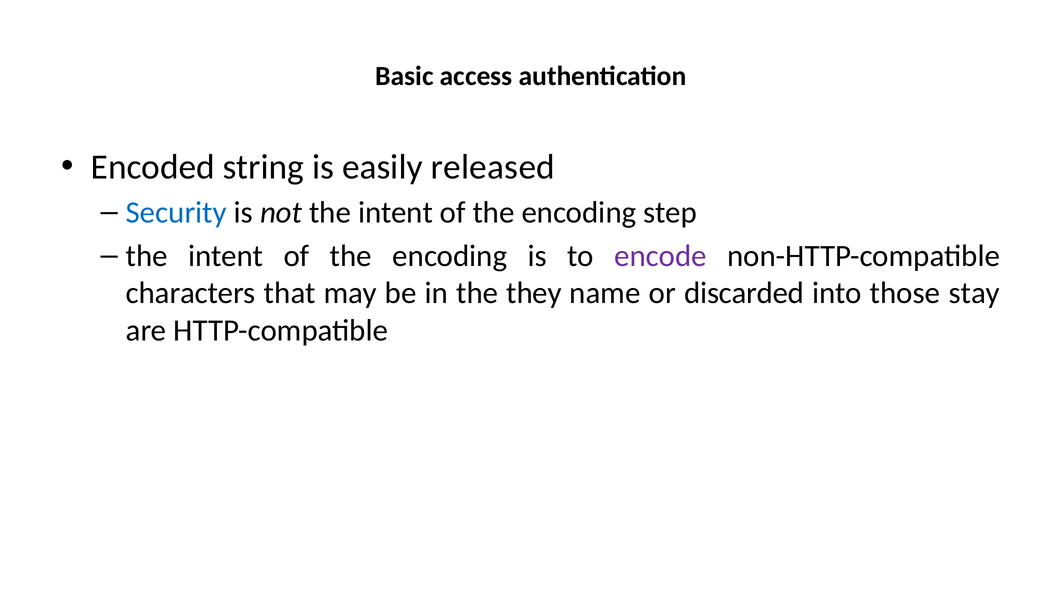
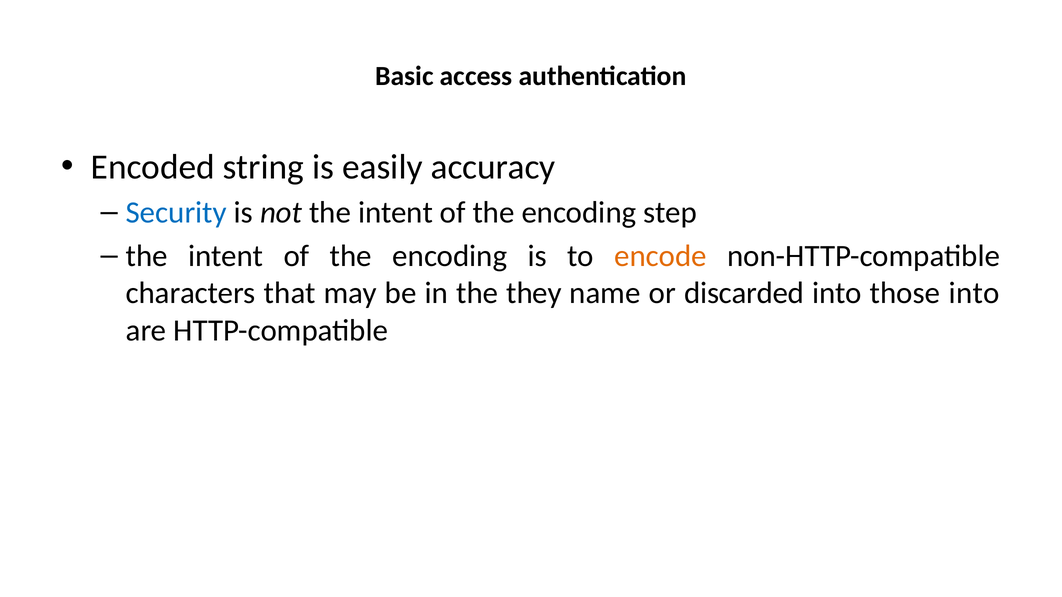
released: released -> accuracy
encode colour: purple -> orange
those stay: stay -> into
